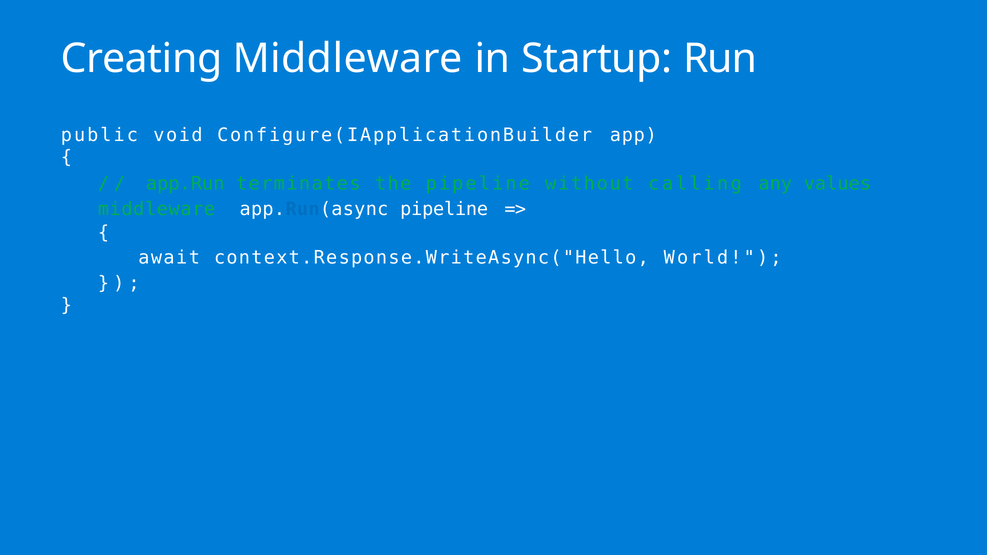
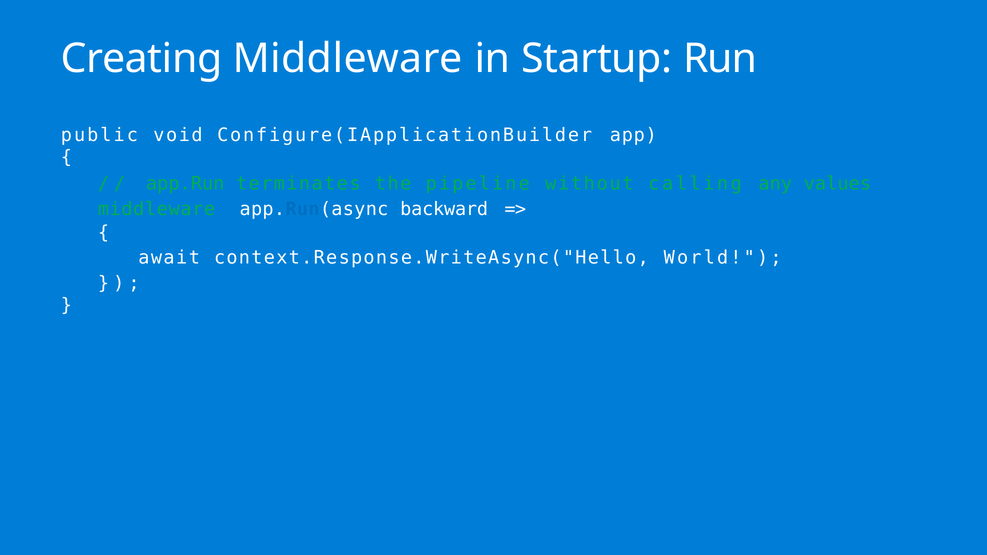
app.Run(async pipeline: pipeline -> backward
